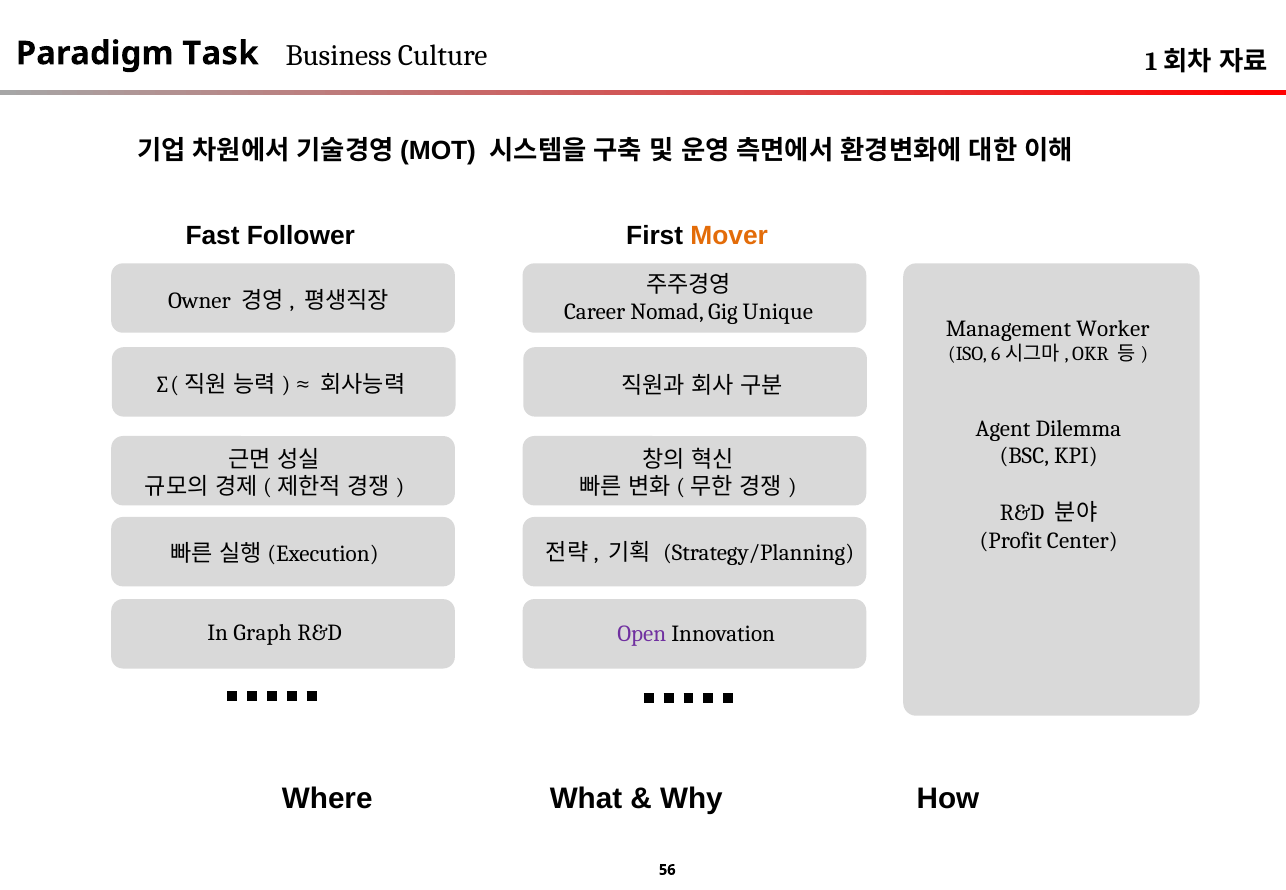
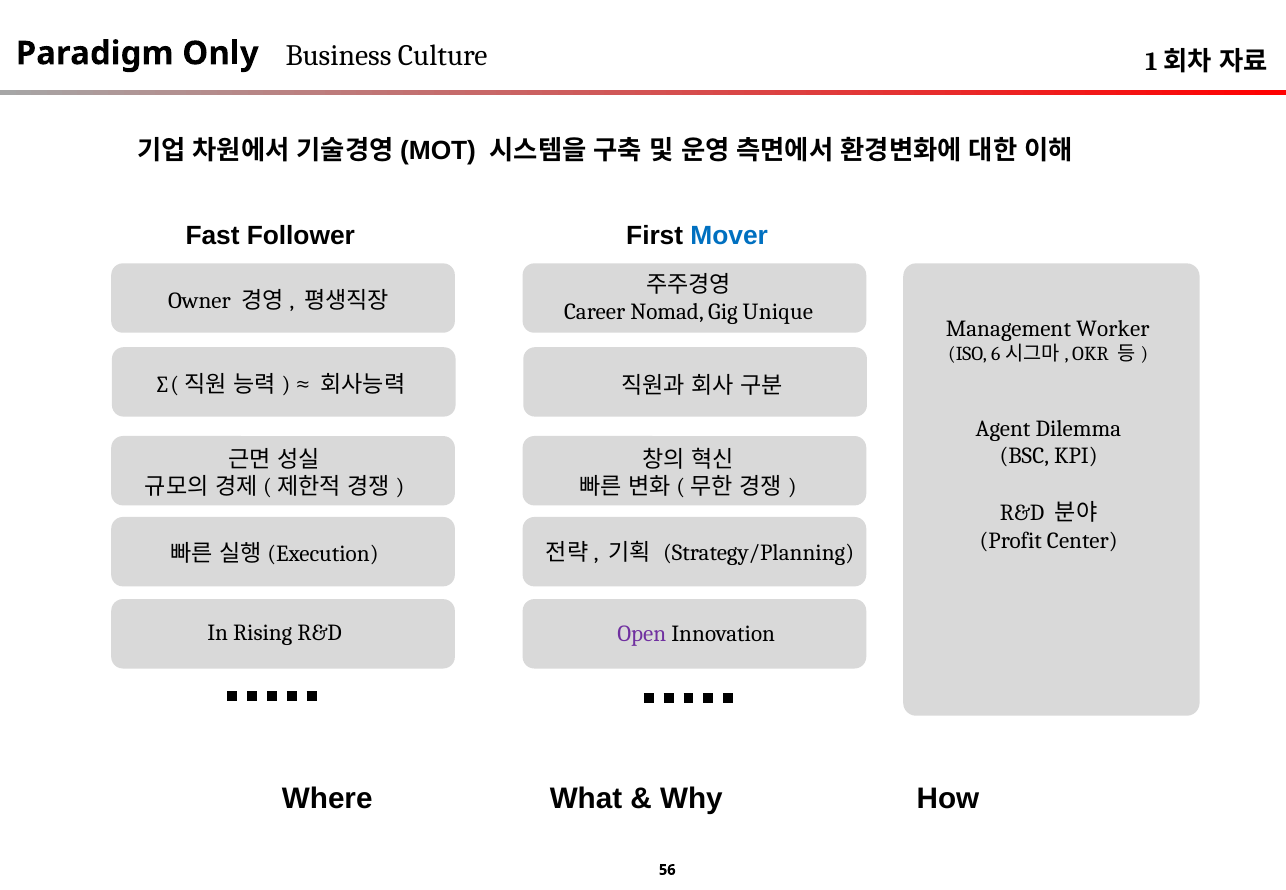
Task: Task -> Only
Mover colour: orange -> blue
Graph: Graph -> Rising
